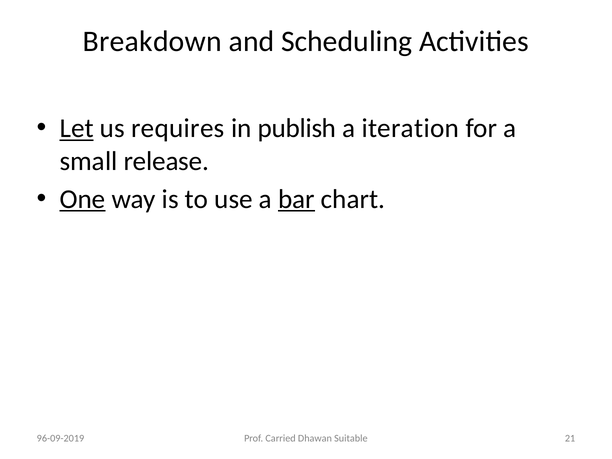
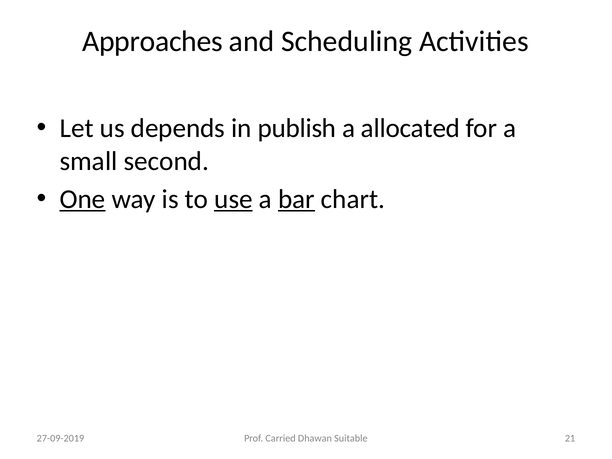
Breakdown: Breakdown -> Approaches
Let underline: present -> none
requires: requires -> depends
iteration: iteration -> allocated
release: release -> second
use underline: none -> present
96-09-2019: 96-09-2019 -> 27-09-2019
